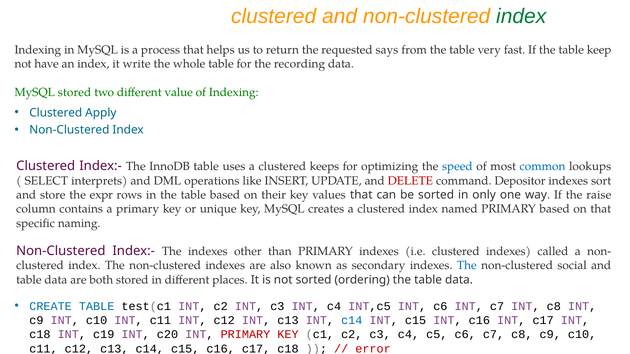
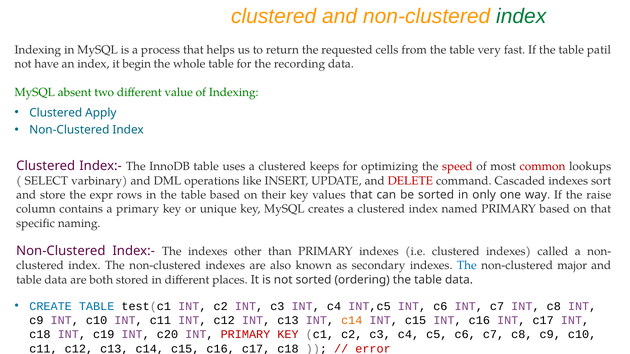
says: says -> cells
keep: keep -> patil
write: write -> begin
MySQL stored: stored -> absent
speed colour: blue -> red
common colour: blue -> red
interprets: interprets -> varbinary
Depositor: Depositor -> Cascaded
social: social -> major
c14 at (352, 321) colour: blue -> orange
